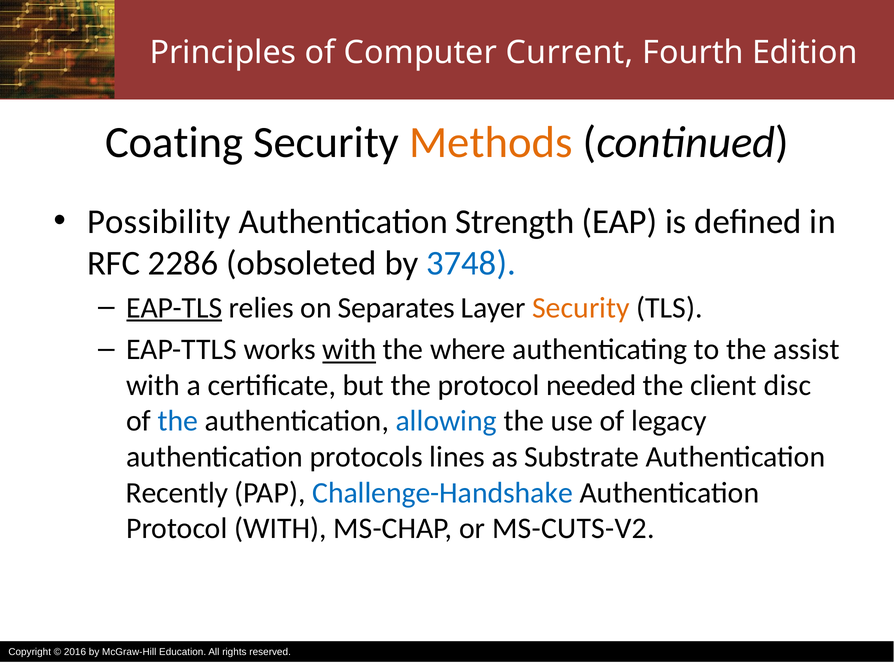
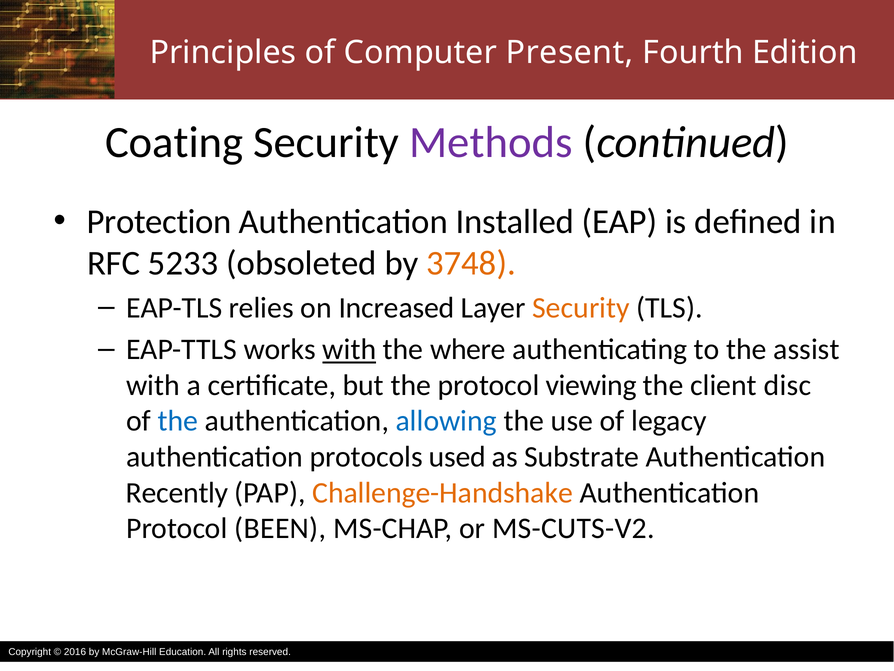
Current: Current -> Present
Methods colour: orange -> purple
Possibility: Possibility -> Protection
Strength: Strength -> Installed
2286: 2286 -> 5233
3748 colour: blue -> orange
EAP-TLS underline: present -> none
Separates: Separates -> Increased
needed: needed -> viewing
lines: lines -> used
Challenge-Handshake colour: blue -> orange
Protocol WITH: WITH -> BEEN
